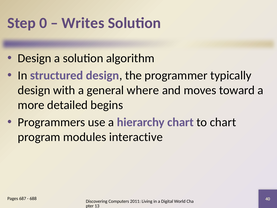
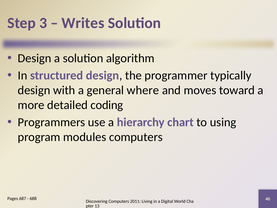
0: 0 -> 3
begins: begins -> coding
to chart: chart -> using
modules interactive: interactive -> computers
